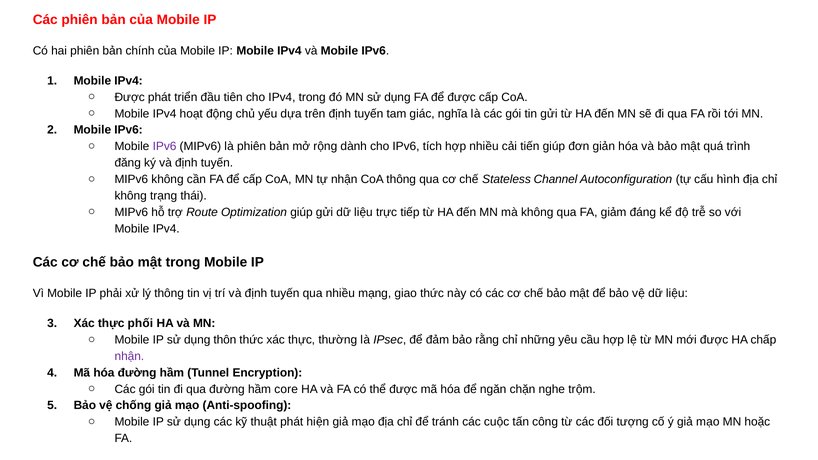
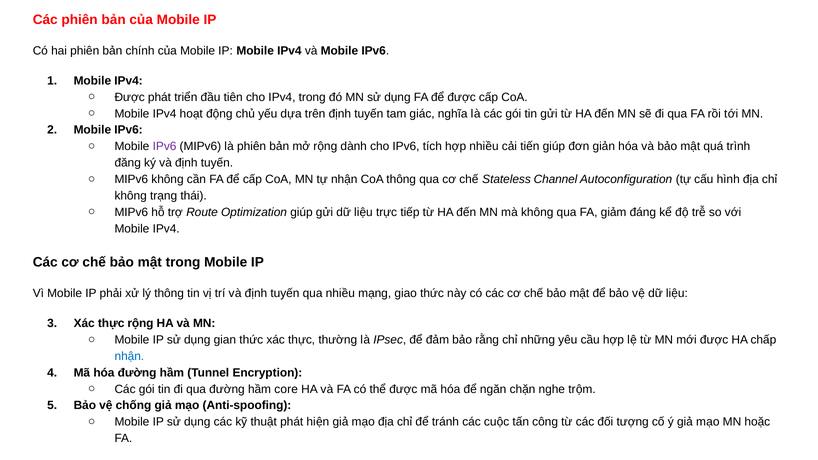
phối: phối -> rộng
thôn: thôn -> gian
nhận at (129, 356) colour: purple -> blue
